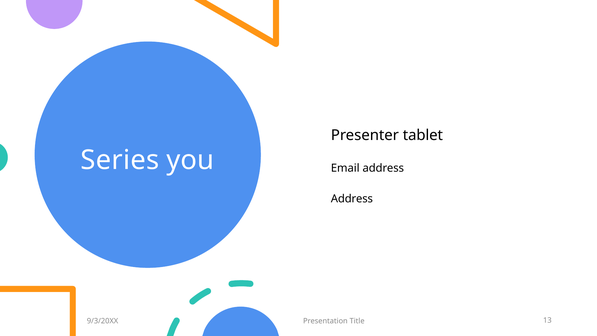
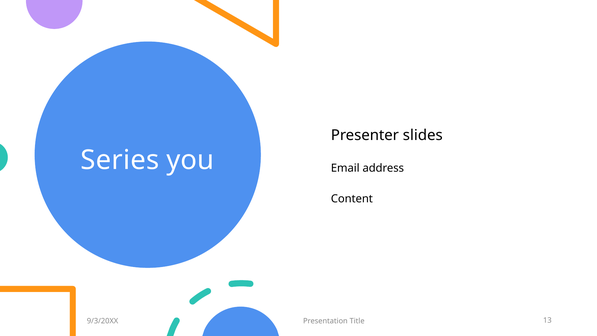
tablet: tablet -> slides
Address at (352, 199): Address -> Content
